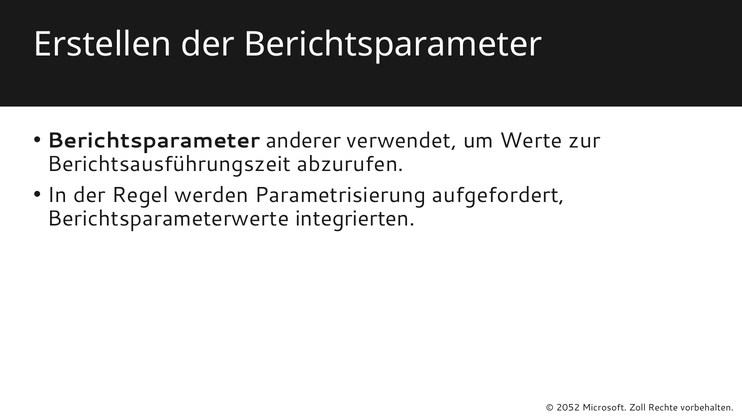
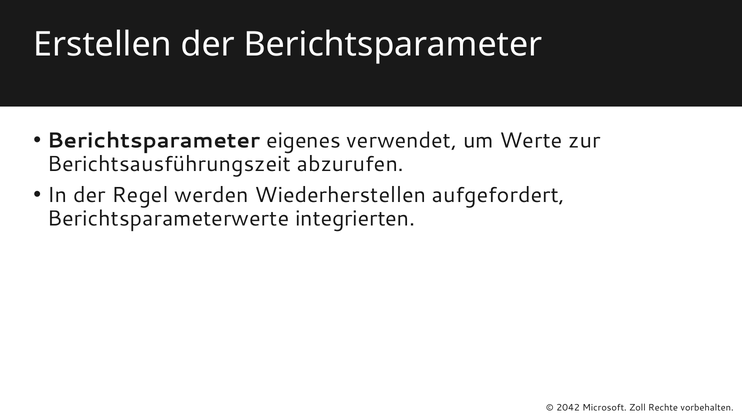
anderer: anderer -> eigenes
Parametrisierung: Parametrisierung -> Wiederherstellen
2052: 2052 -> 2042
